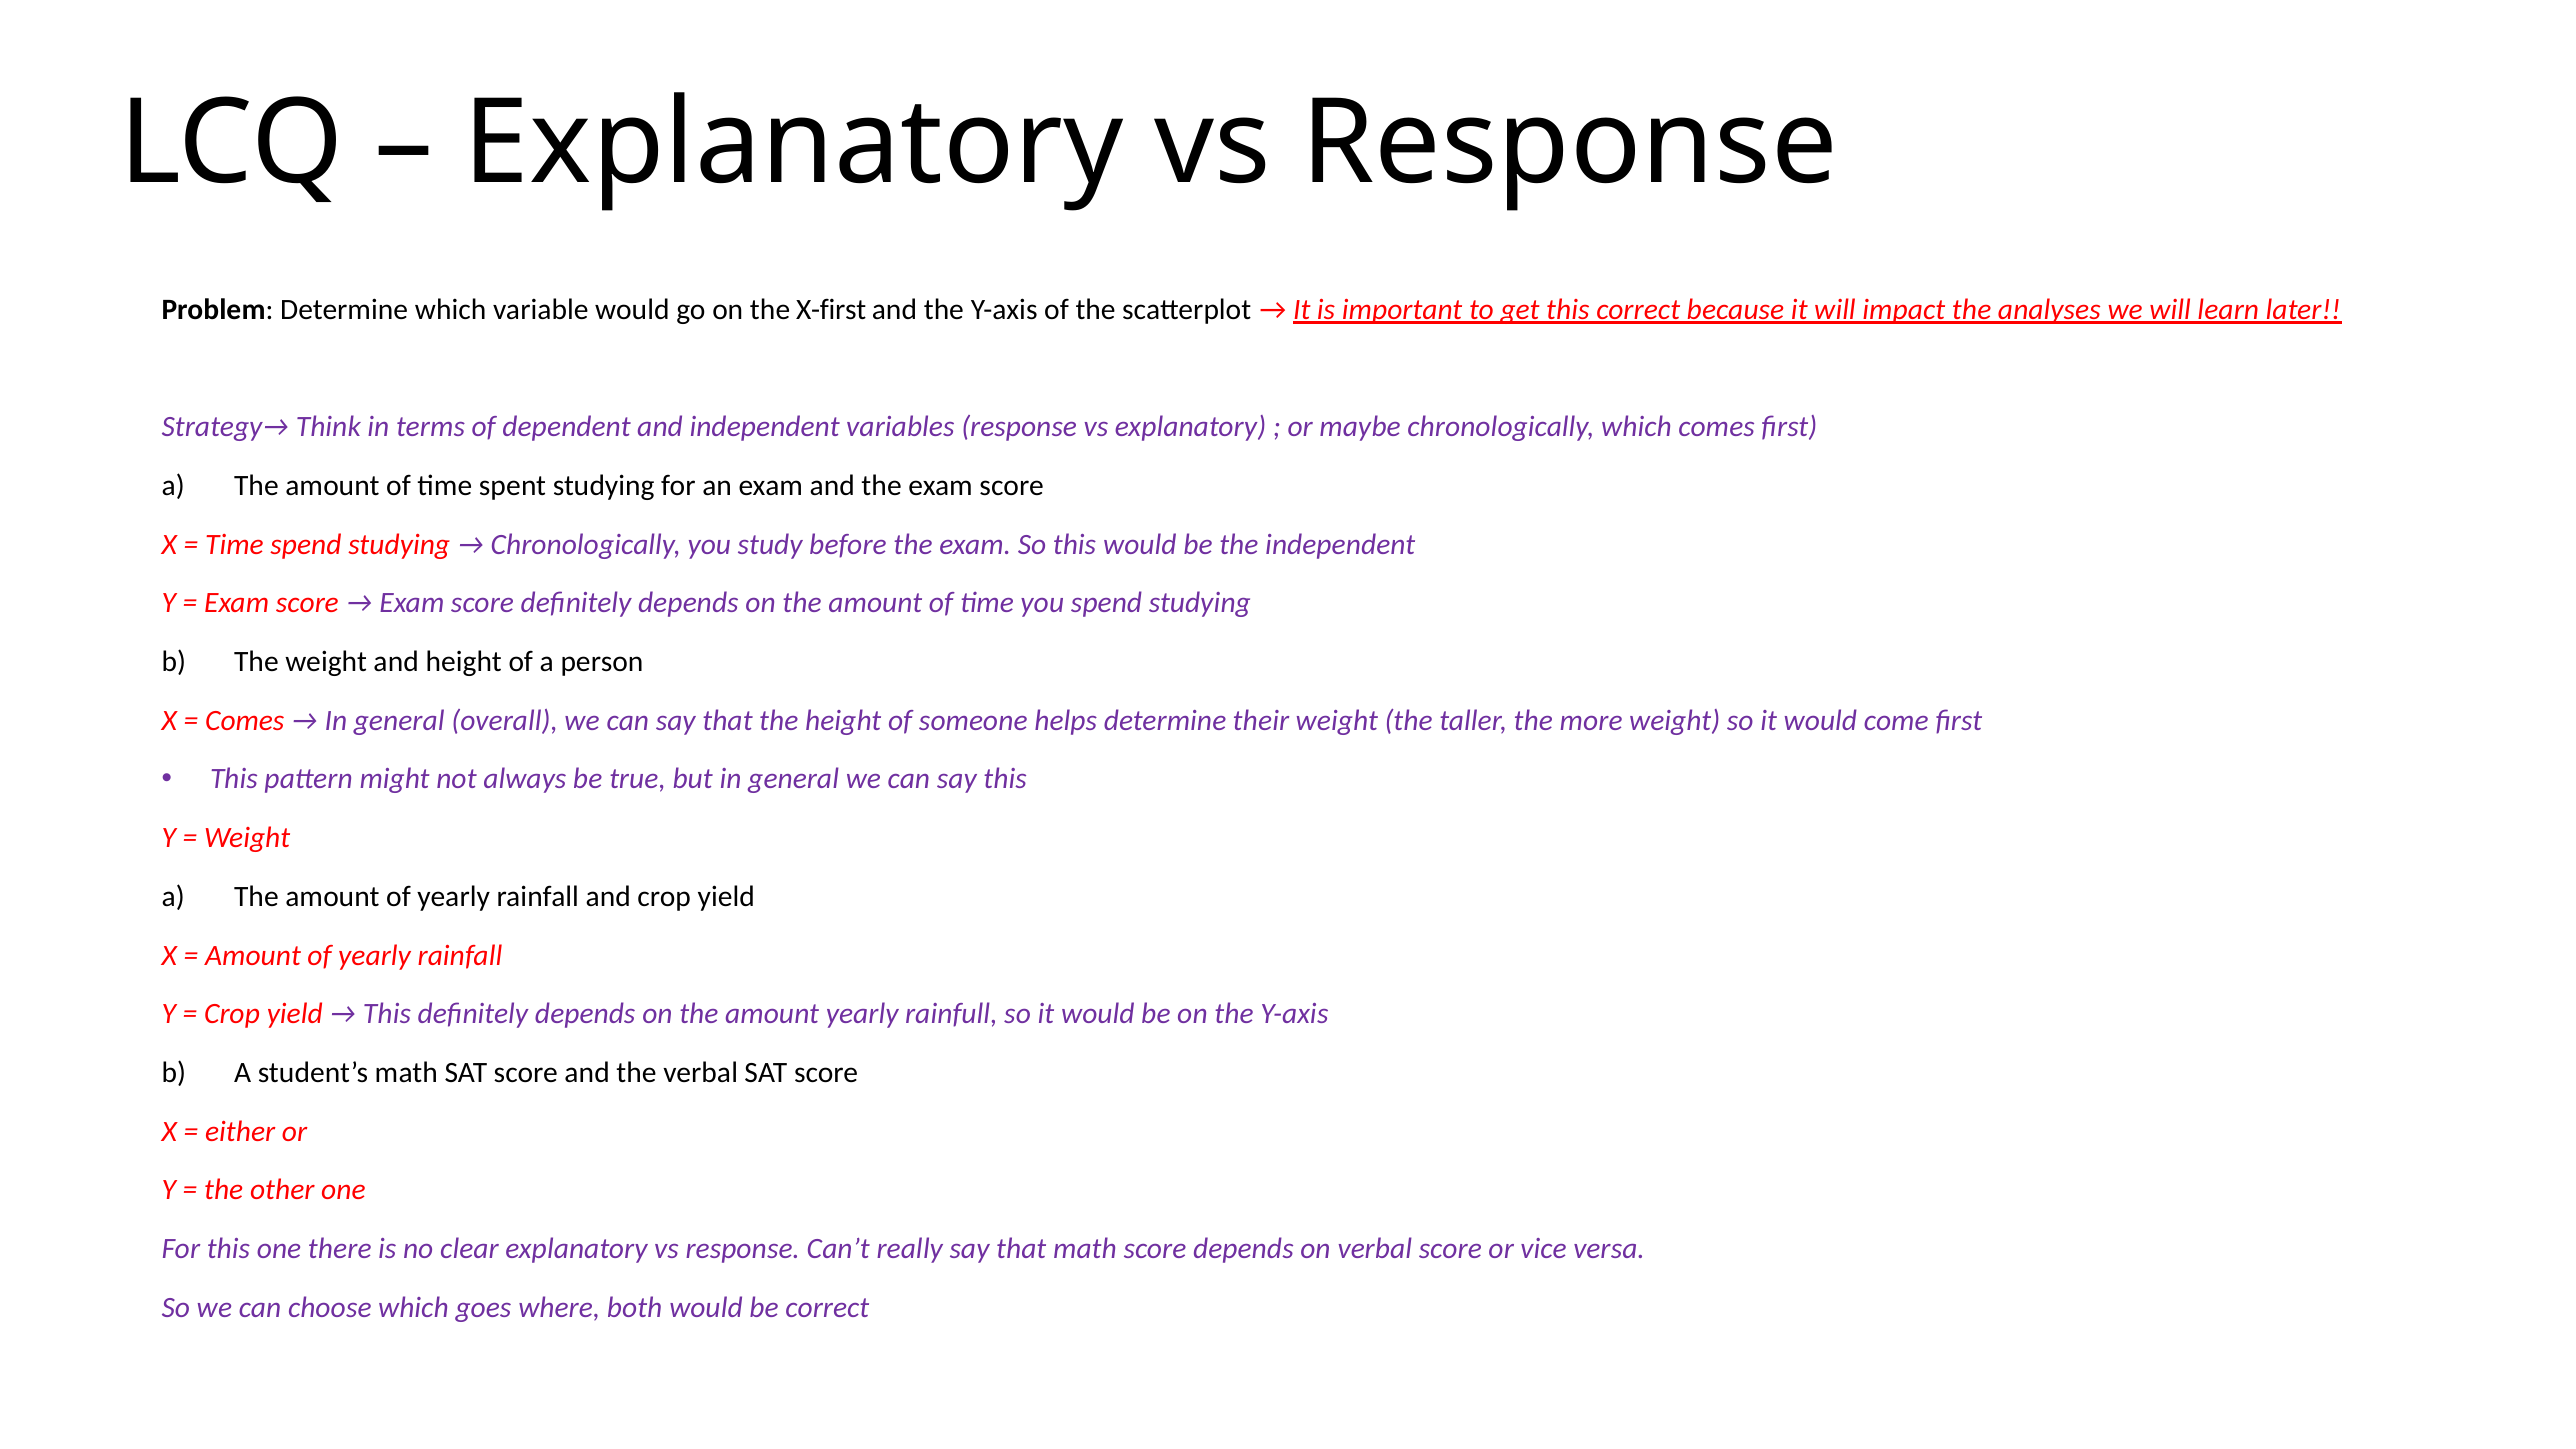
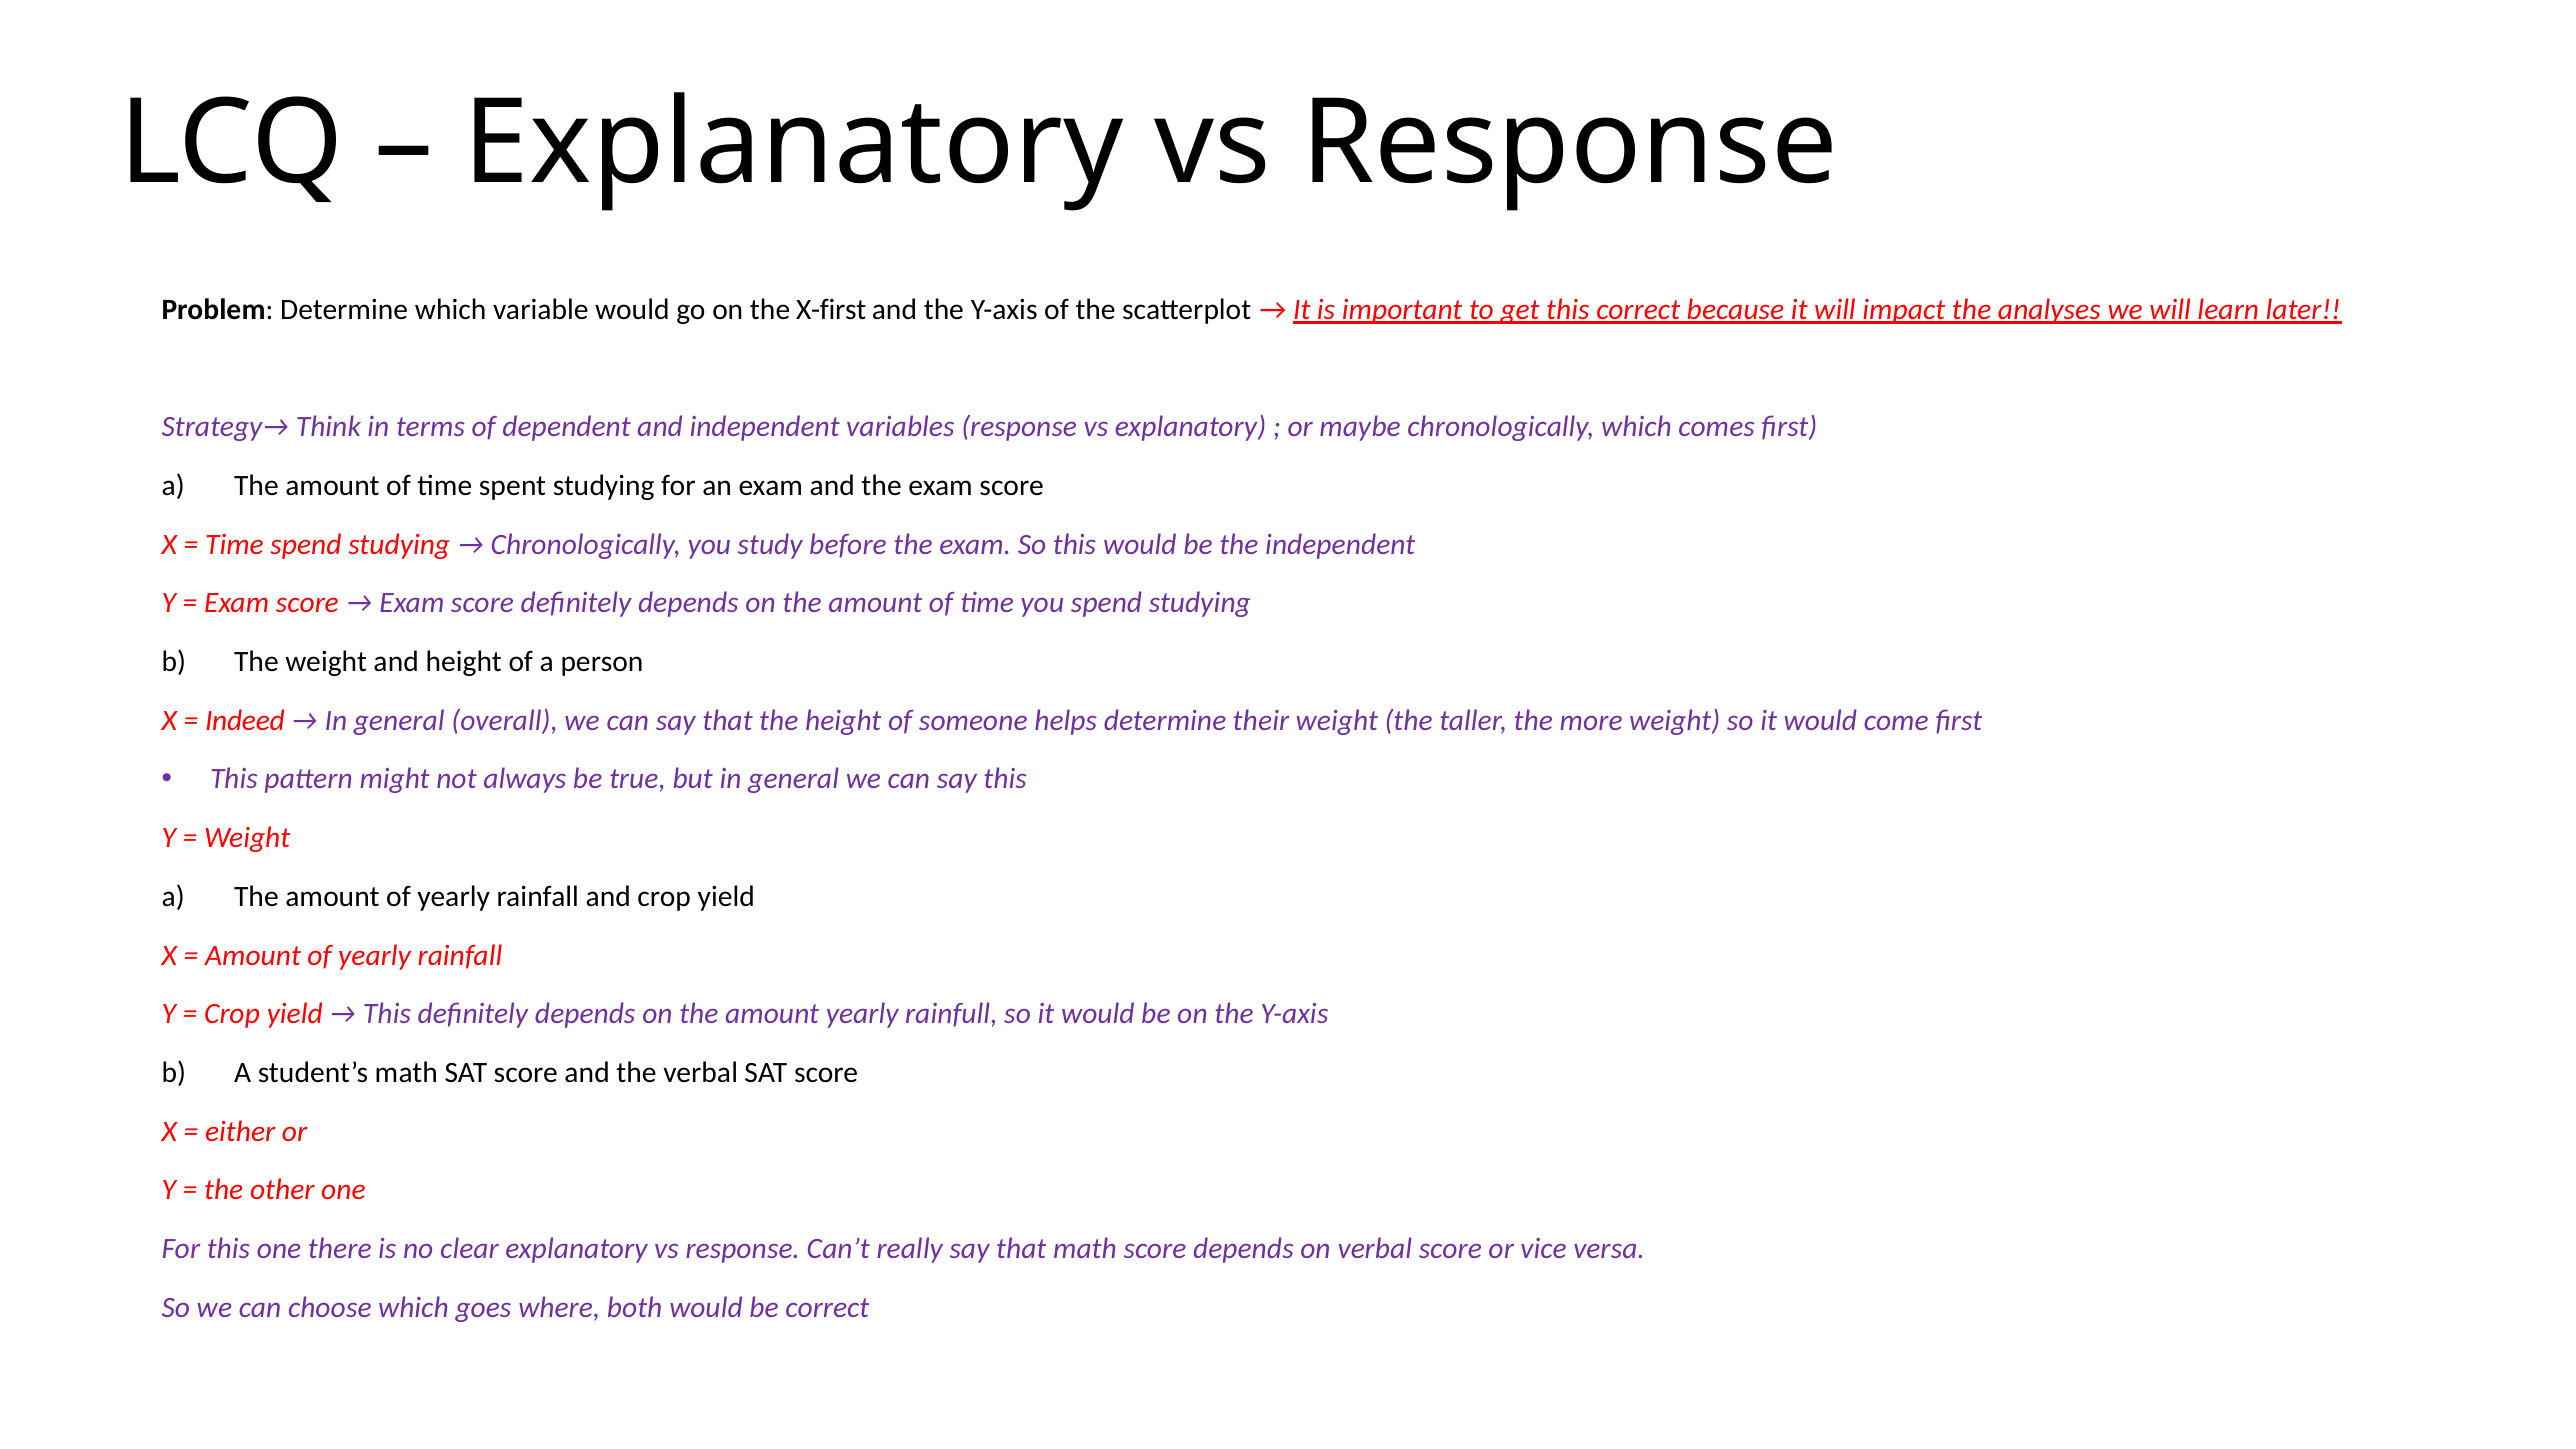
Comes at (245, 720): Comes -> Indeed
